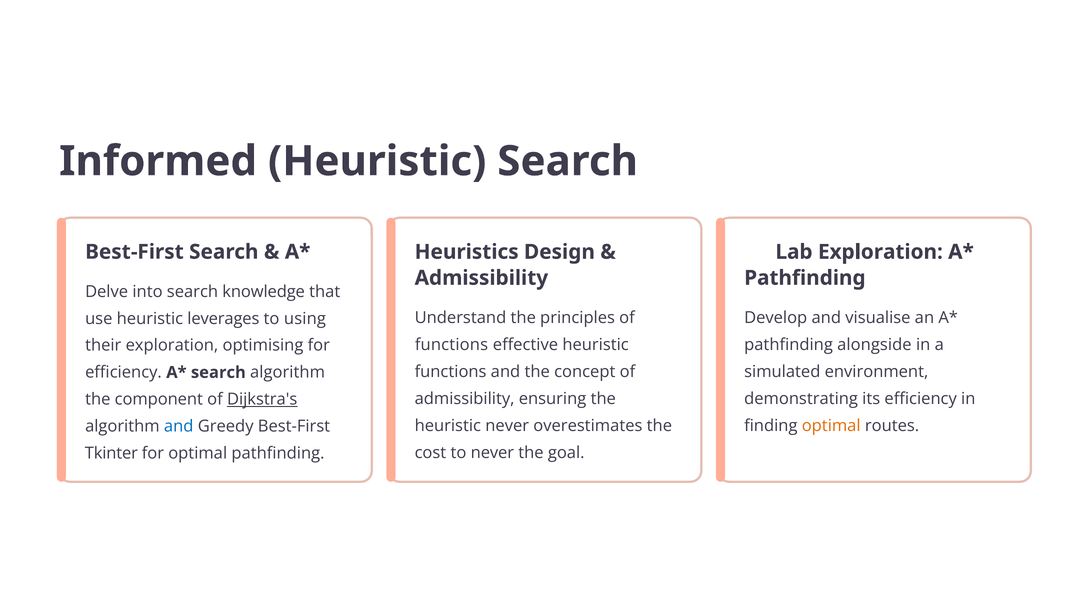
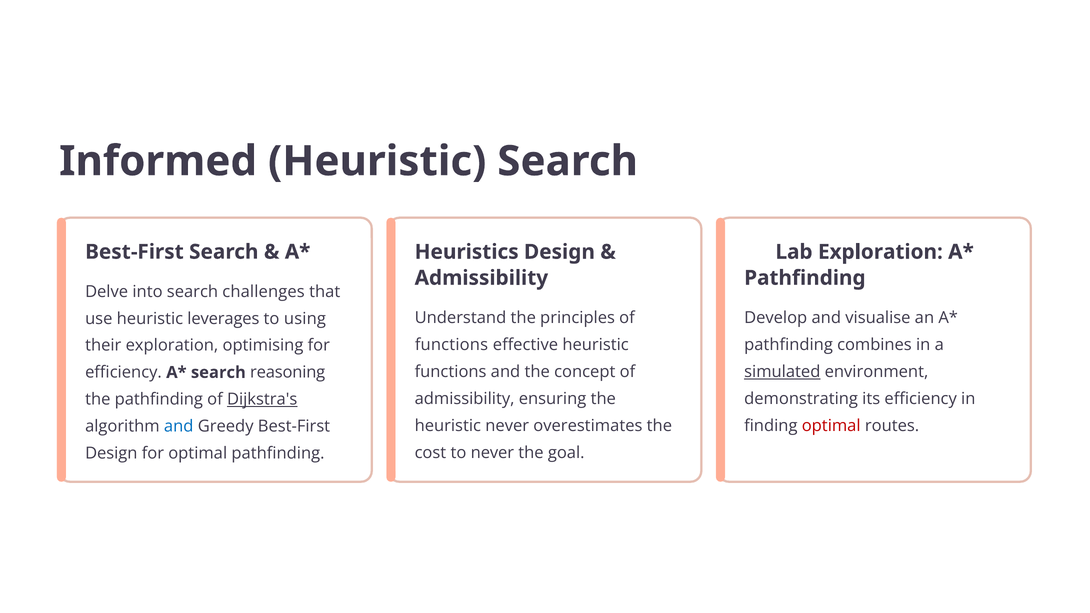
knowledge: knowledge -> challenges
alongside: alongside -> combines
simulated underline: none -> present
search algorithm: algorithm -> reasoning
the component: component -> pathfinding
optimal at (831, 426) colour: orange -> red
Tkinter at (111, 453): Tkinter -> Design
